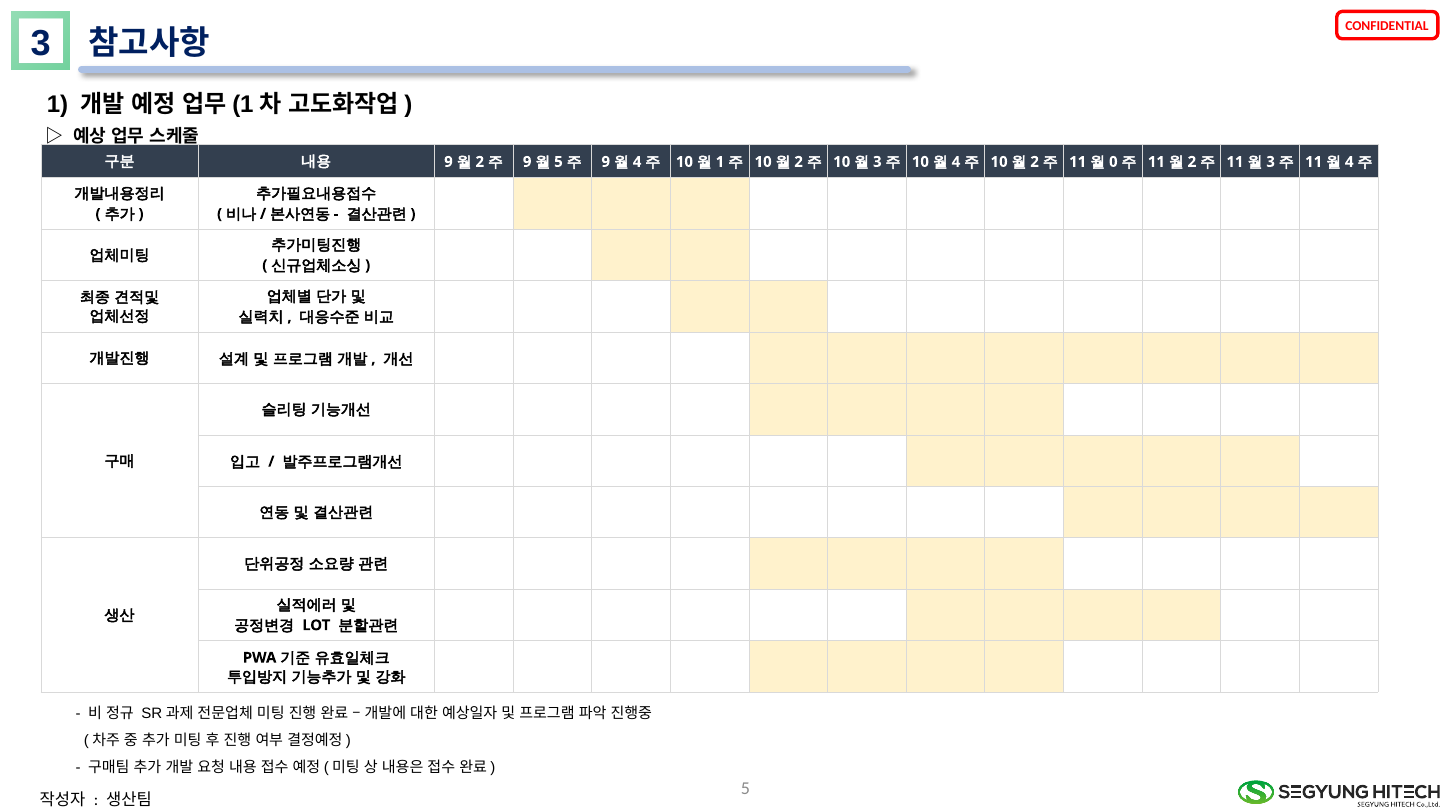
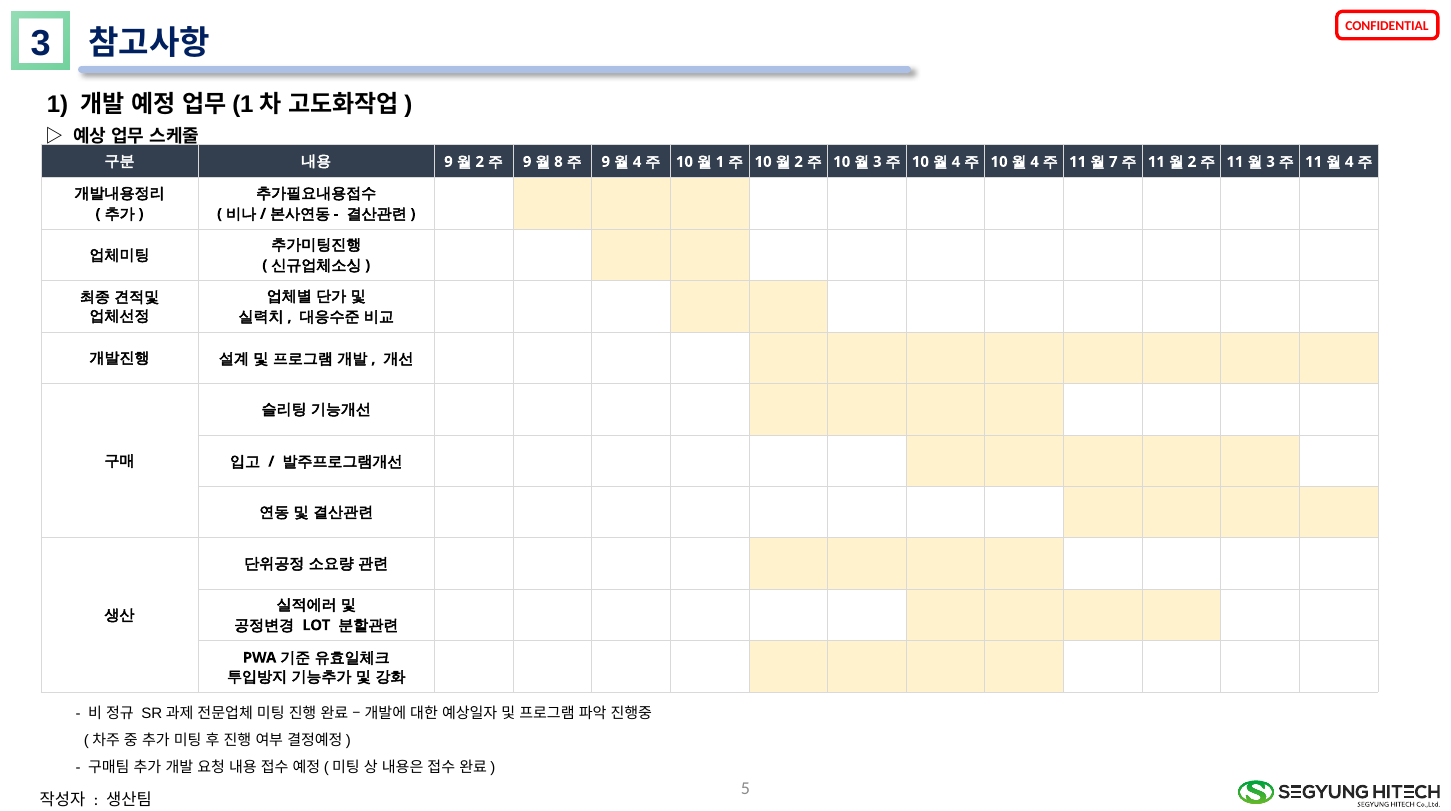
5 at (558, 162): 5 -> 8
2 at (1035, 162): 2 -> 4
0: 0 -> 7
